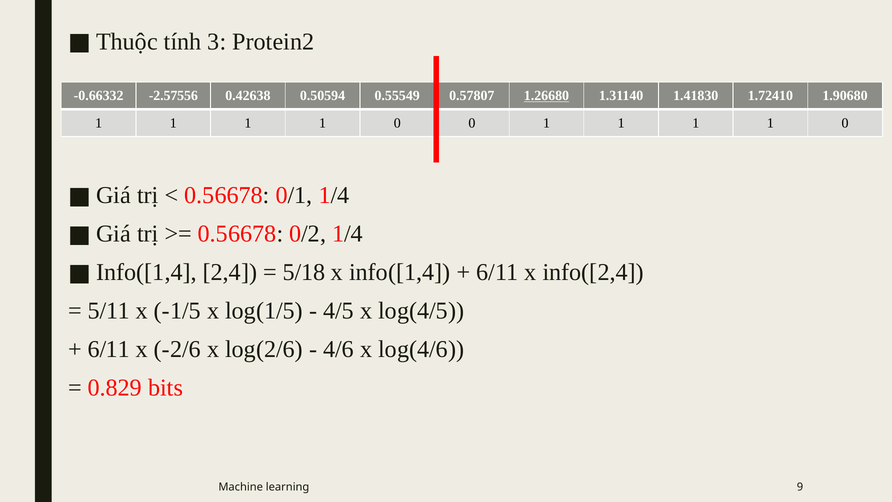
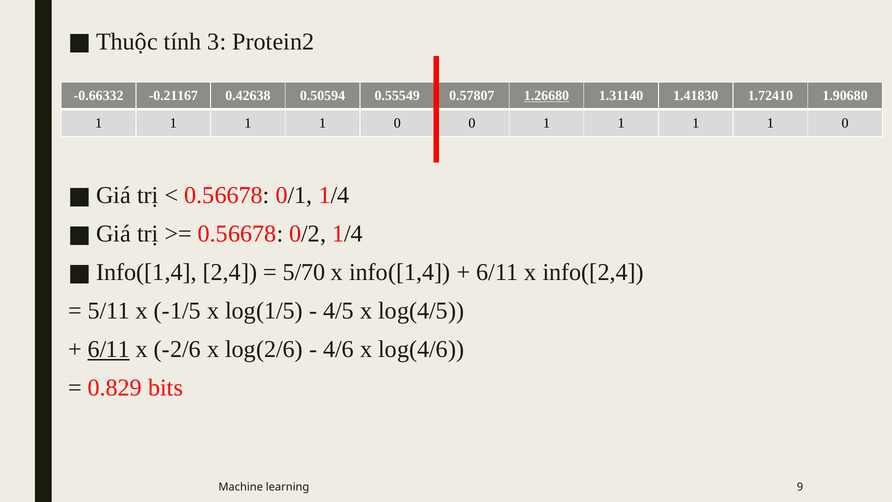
-2.57556: -2.57556 -> -0.21167
5/18: 5/18 -> 5/70
6/11 at (109, 349) underline: none -> present
